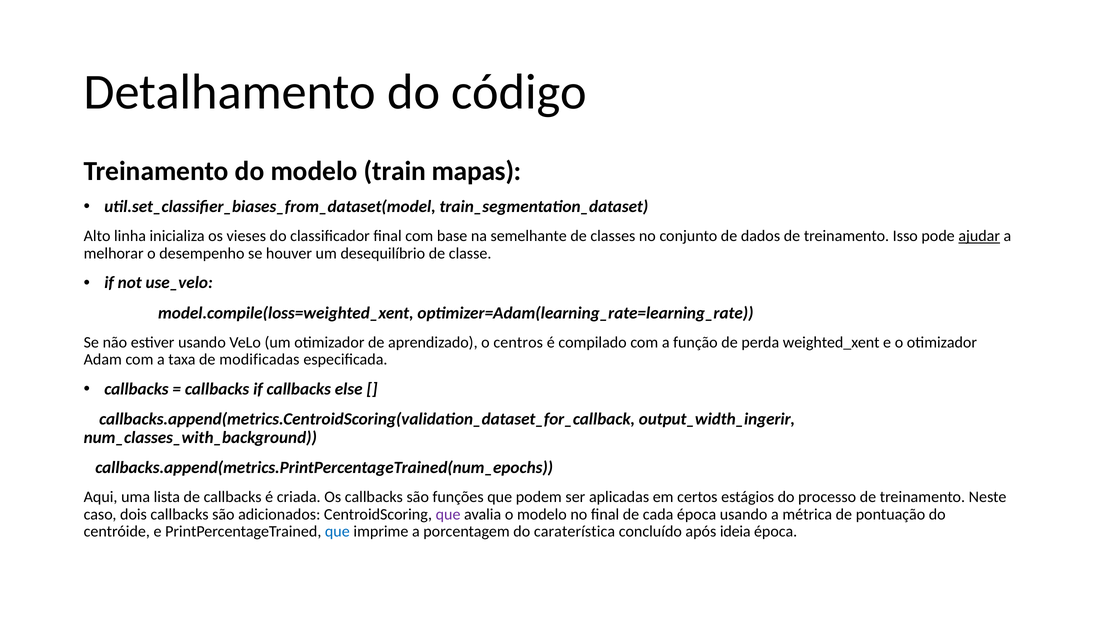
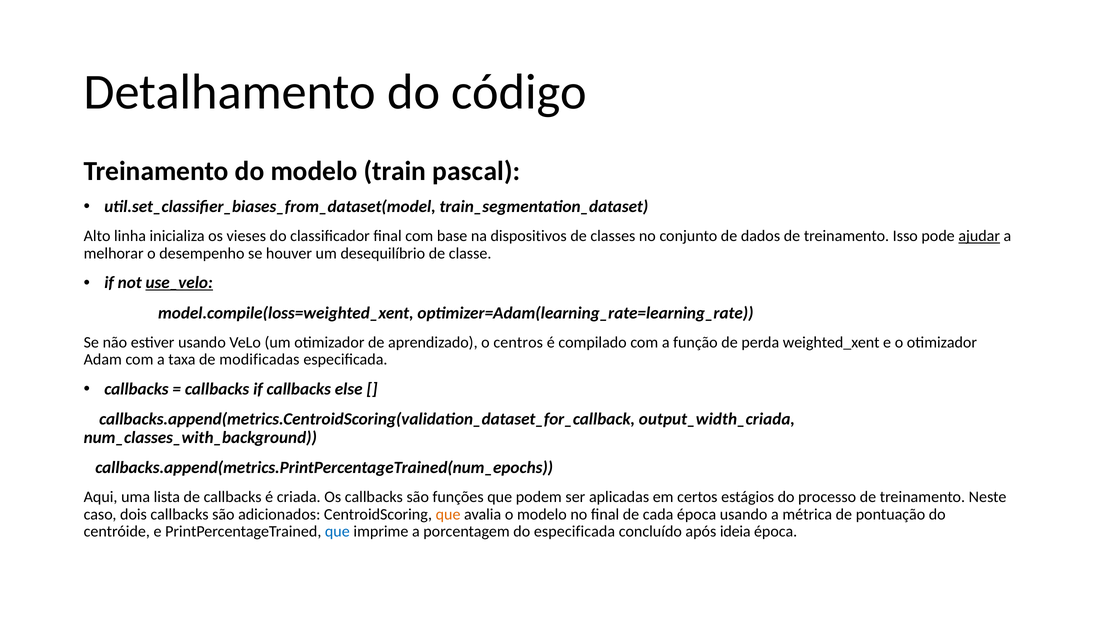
mapas: mapas -> pascal
semelhante: semelhante -> dispositivos
use_velo underline: none -> present
output_width_ingerir: output_width_ingerir -> output_width_criada
que at (448, 514) colour: purple -> orange
do caraterística: caraterística -> especificada
